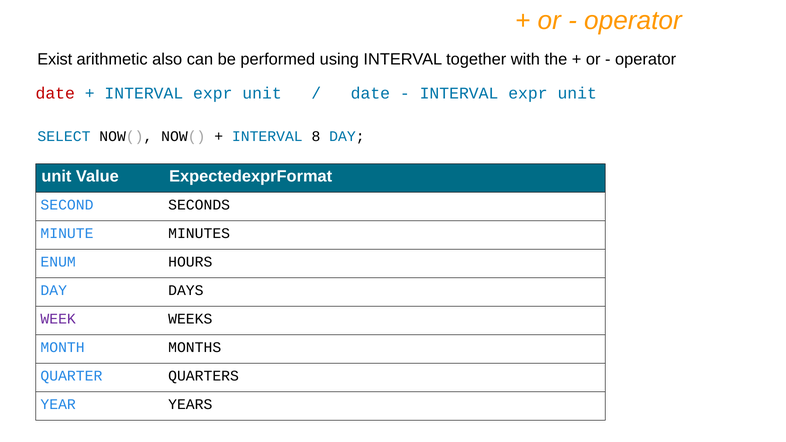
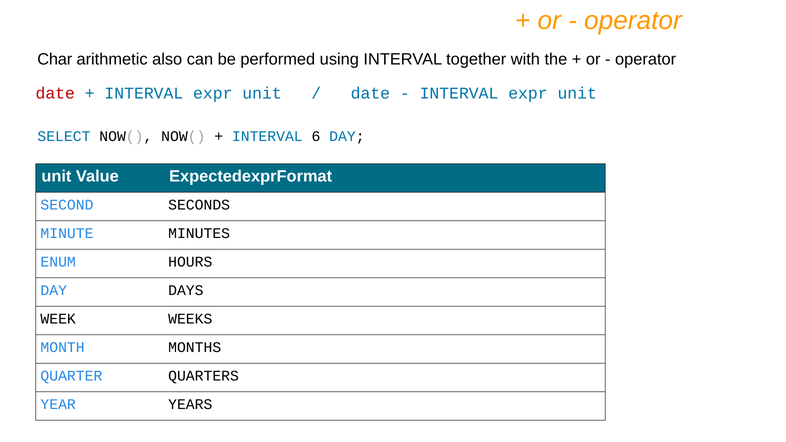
Exist: Exist -> Char
8: 8 -> 6
WEEK colour: purple -> black
